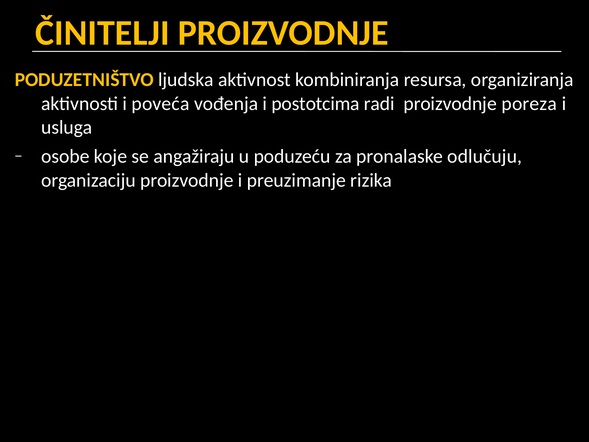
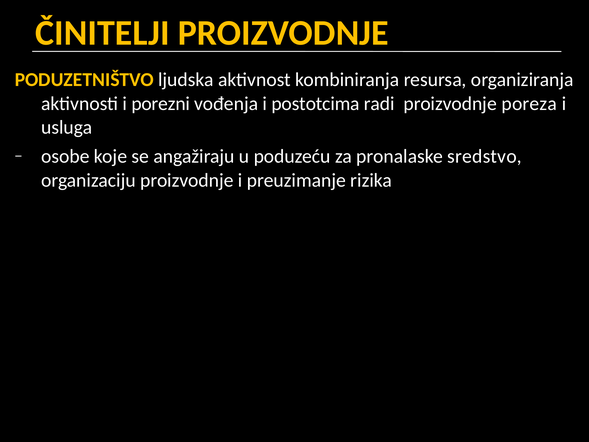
poveća: poveća -> porezni
odlučuju: odlučuju -> sredstvo
